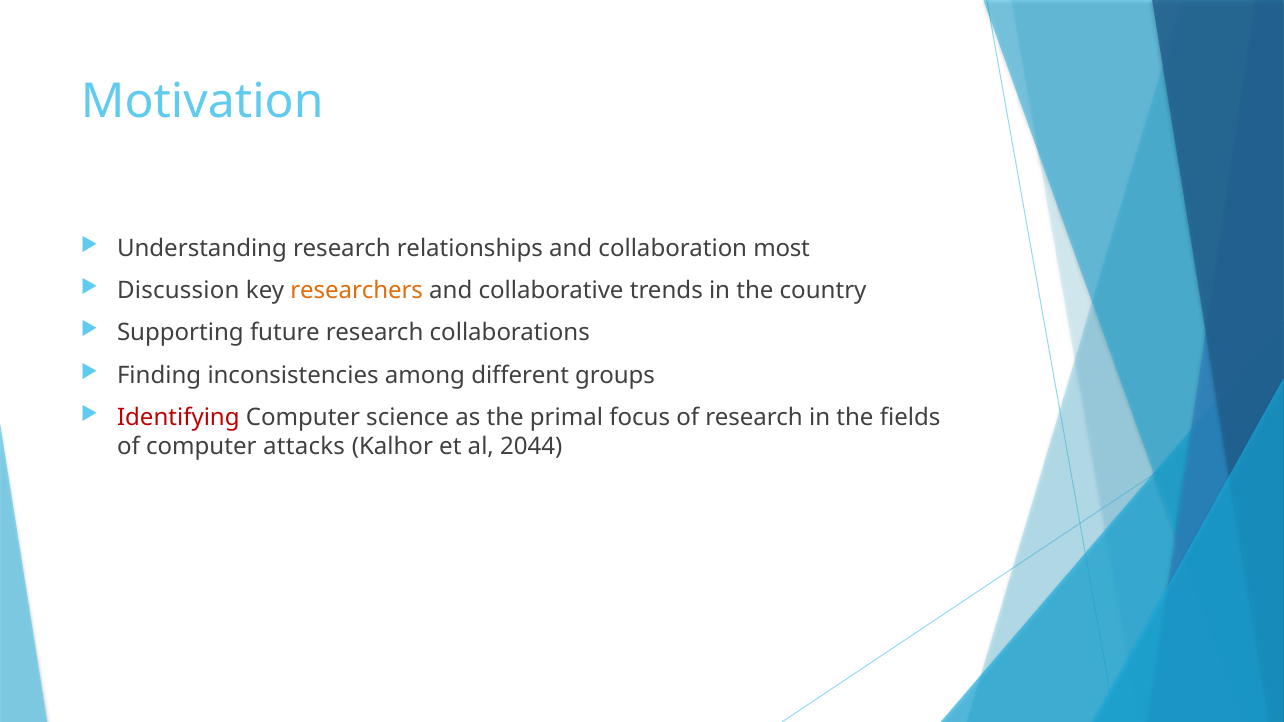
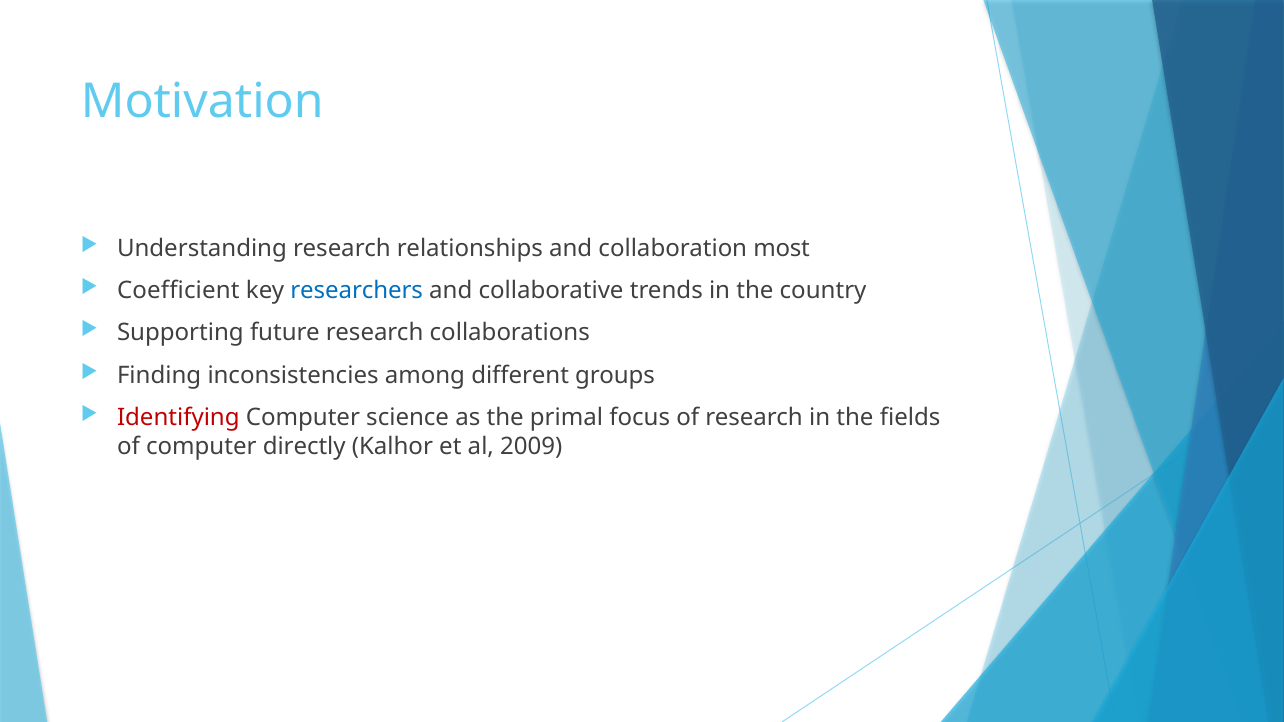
Discussion: Discussion -> Coefficient
researchers colour: orange -> blue
attacks: attacks -> directly
2044: 2044 -> 2009
